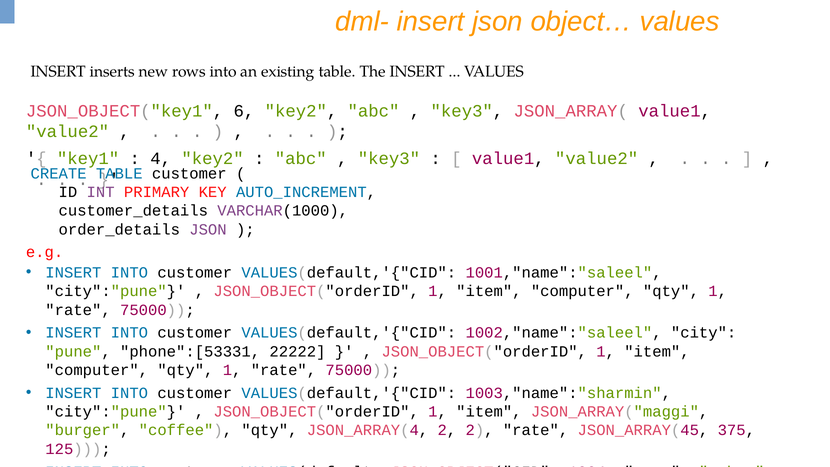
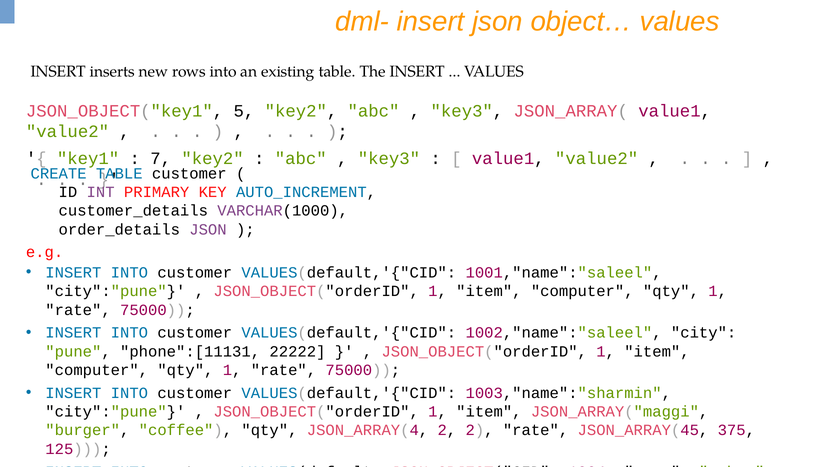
6: 6 -> 5
4: 4 -> 7
phone":[53331: phone":[53331 -> phone":[11131
